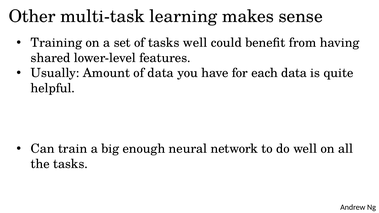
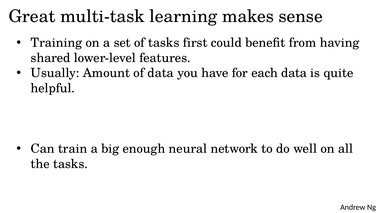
Other: Other -> Great
tasks well: well -> first
